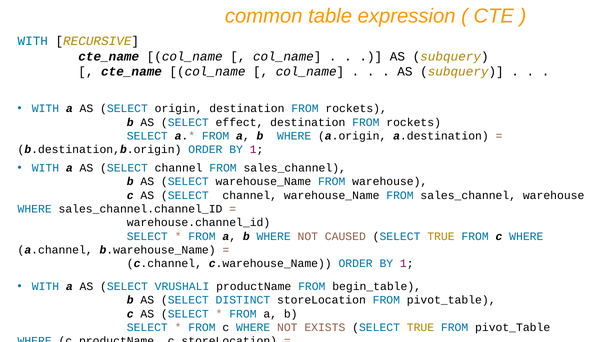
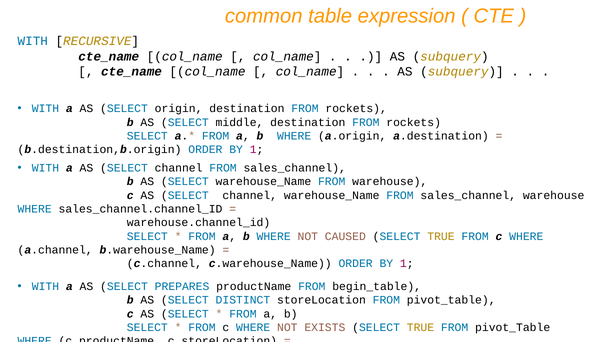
effect: effect -> middle
VRUSHALI: VRUSHALI -> PREPARES
